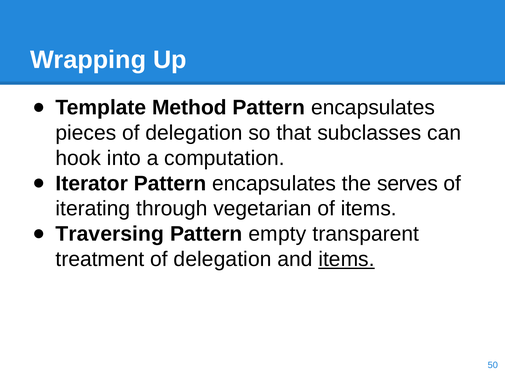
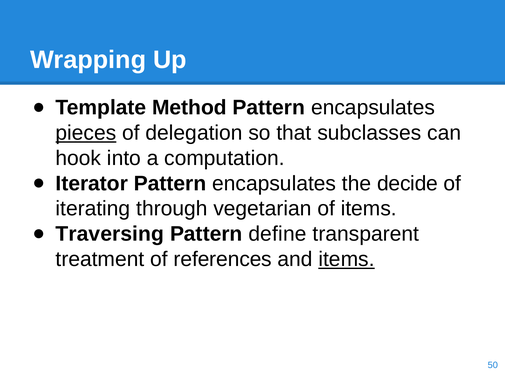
pieces underline: none -> present
serves: serves -> decide
empty: empty -> define
treatment of delegation: delegation -> references
